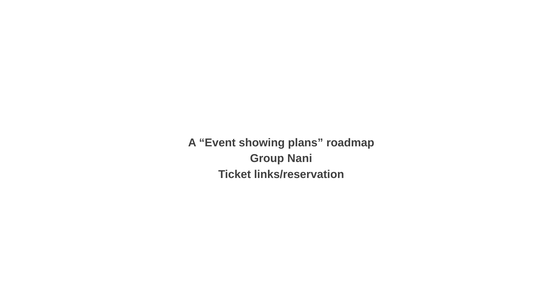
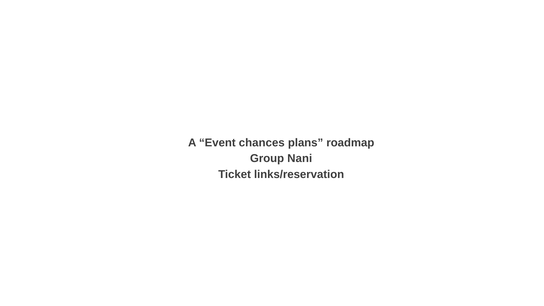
showing: showing -> chances
